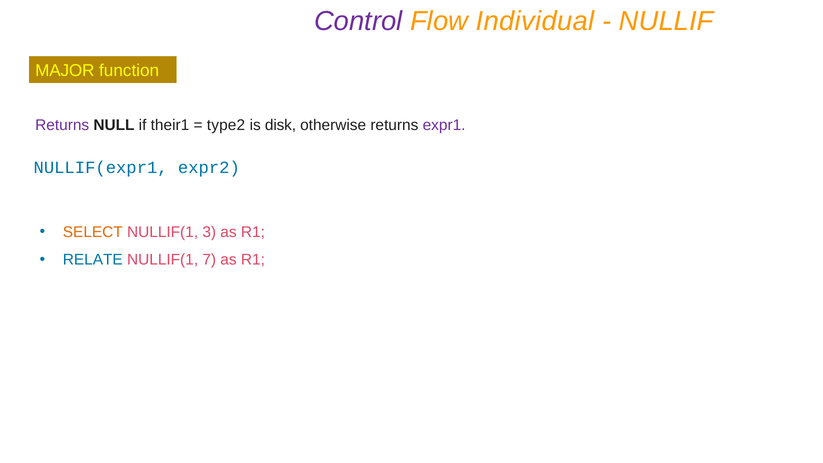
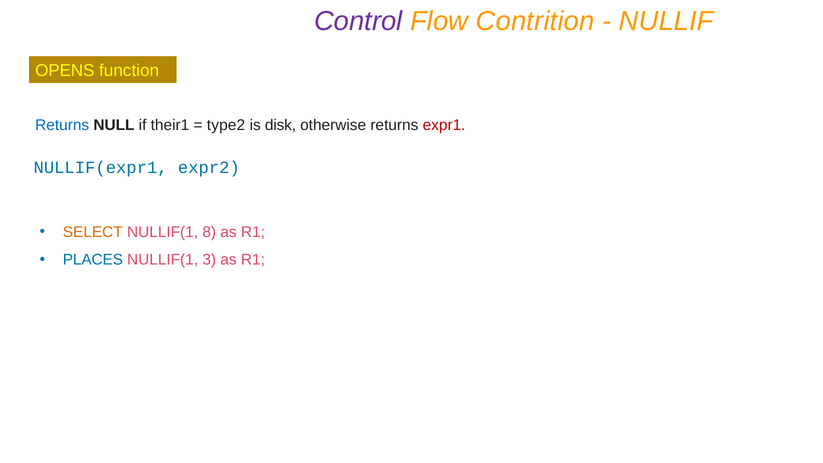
Individual: Individual -> Contrition
MAJOR: MAJOR -> OPENS
Returns at (62, 125) colour: purple -> blue
expr1 colour: purple -> red
3: 3 -> 8
RELATE: RELATE -> PLACES
7: 7 -> 3
